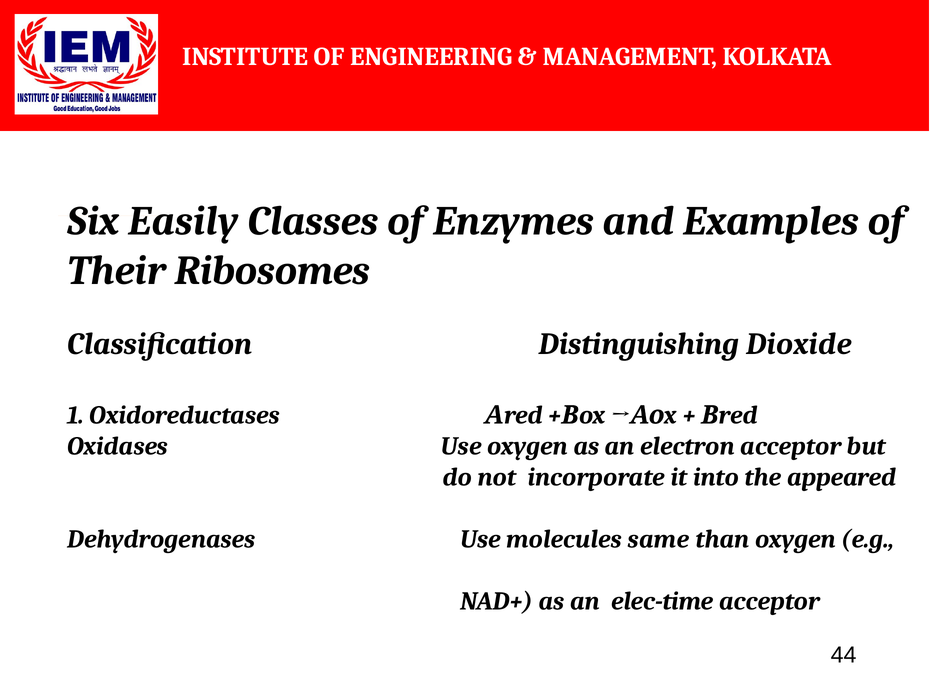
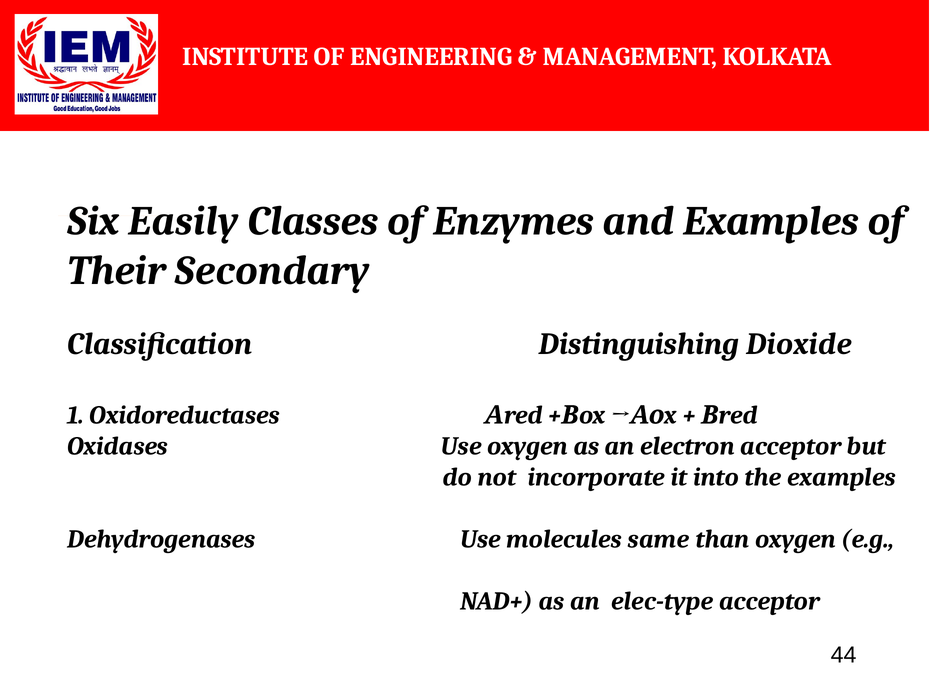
Ribosomes: Ribosomes -> Secondary
the appeared: appeared -> examples
elec-time: elec-time -> elec-type
